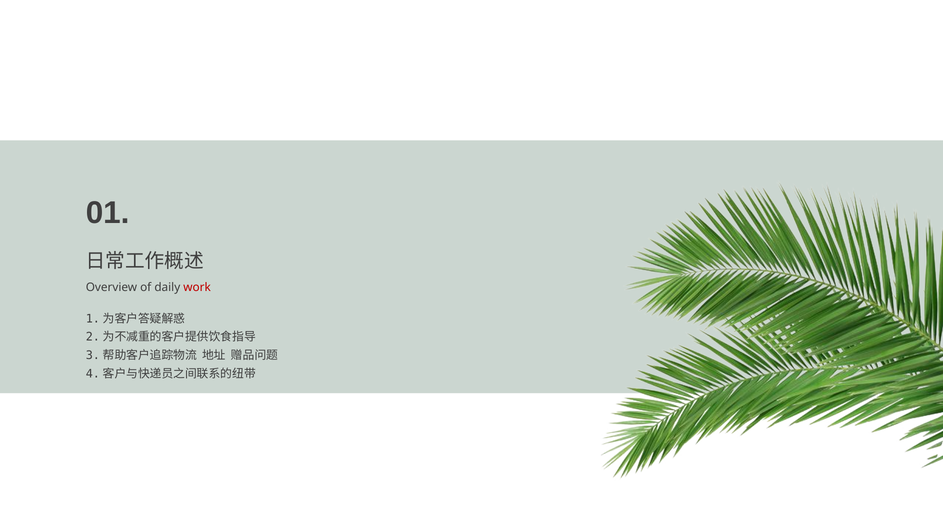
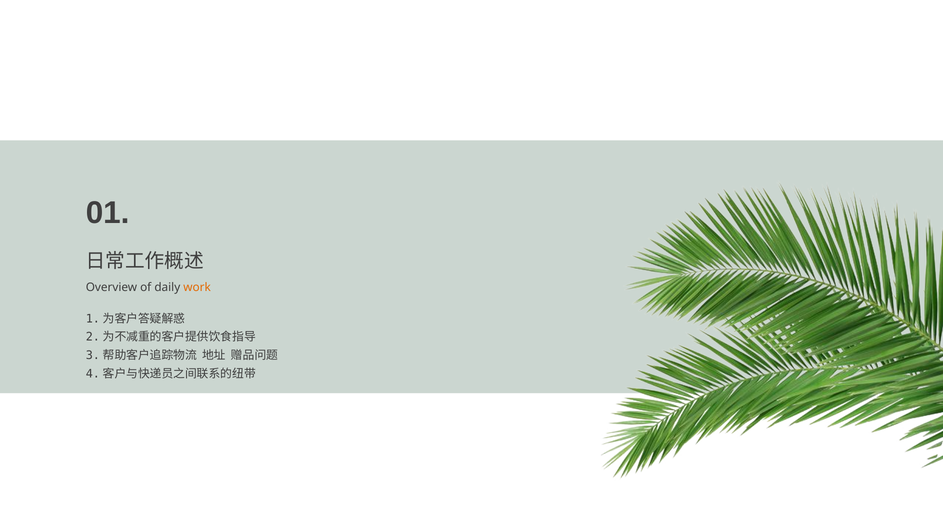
work colour: red -> orange
